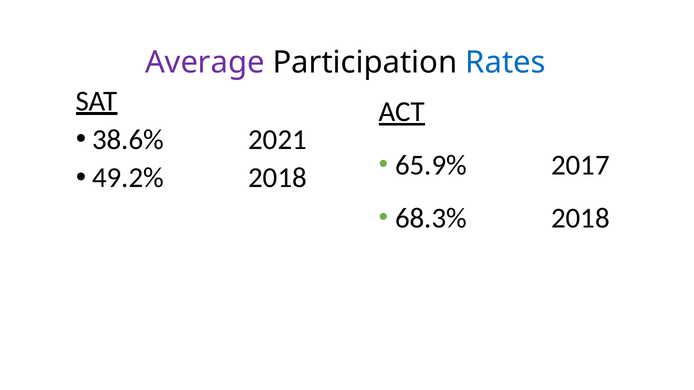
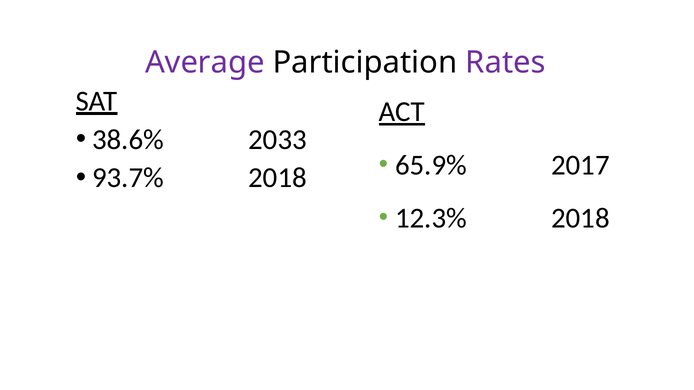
Rates colour: blue -> purple
2021: 2021 -> 2033
49.2%: 49.2% -> 93.7%
68.3%: 68.3% -> 12.3%
